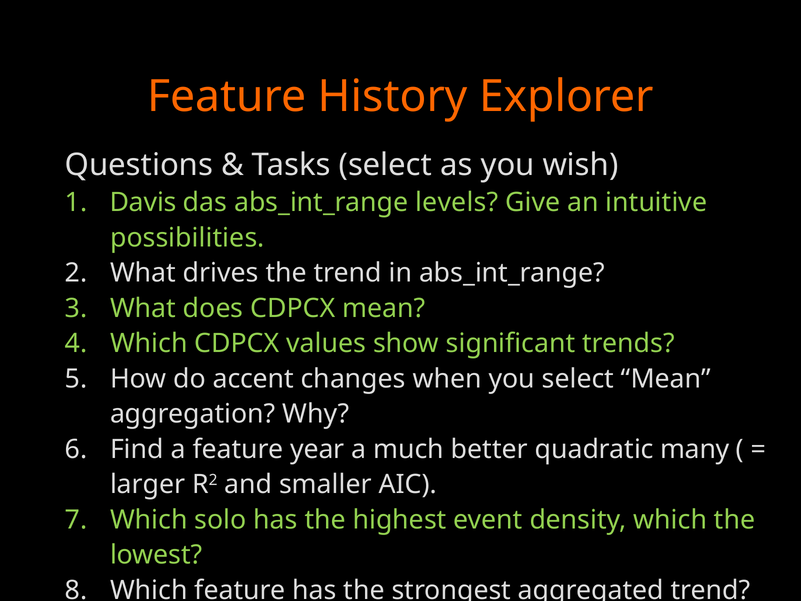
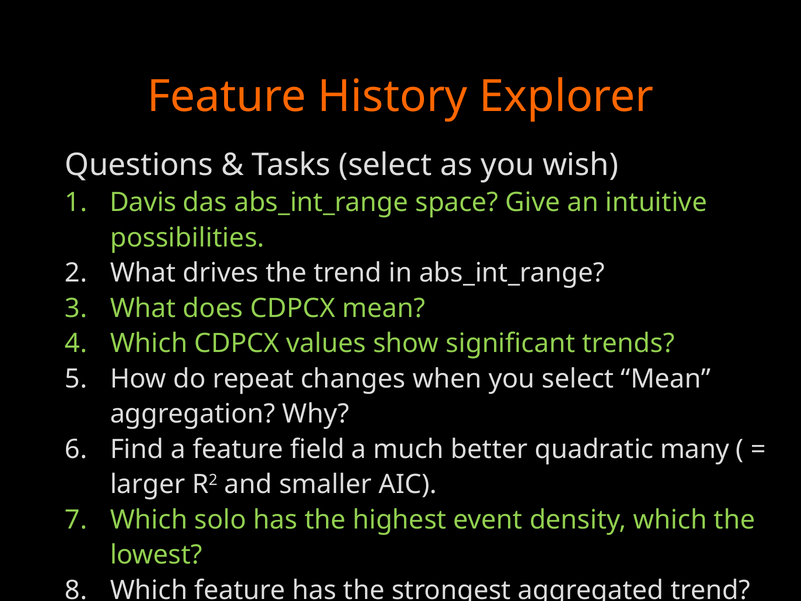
levels: levels -> space
accent: accent -> repeat
year: year -> field
